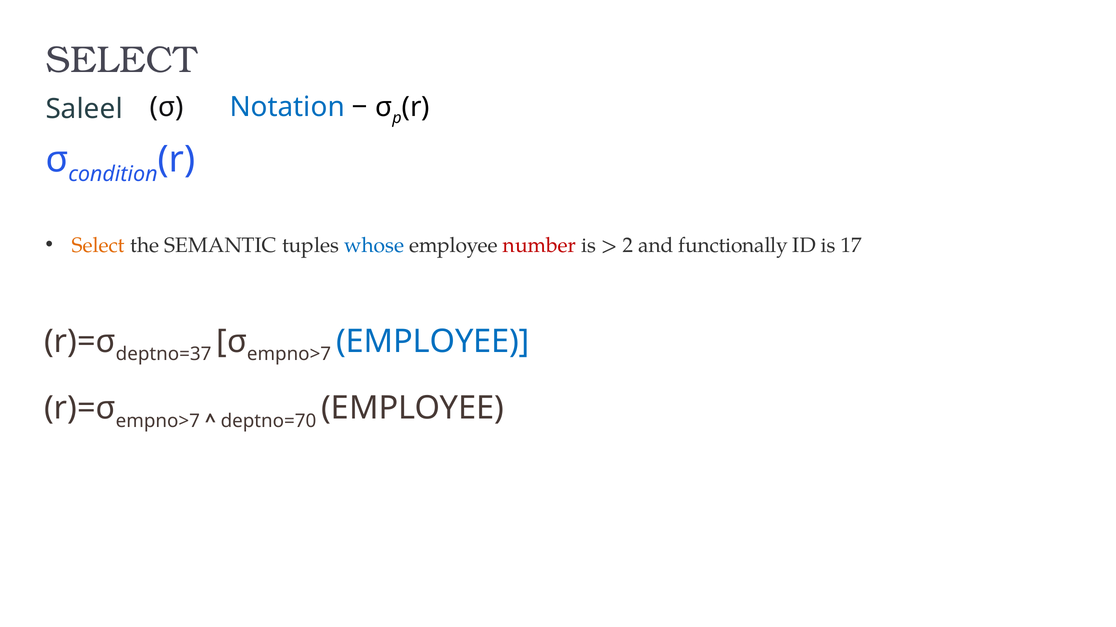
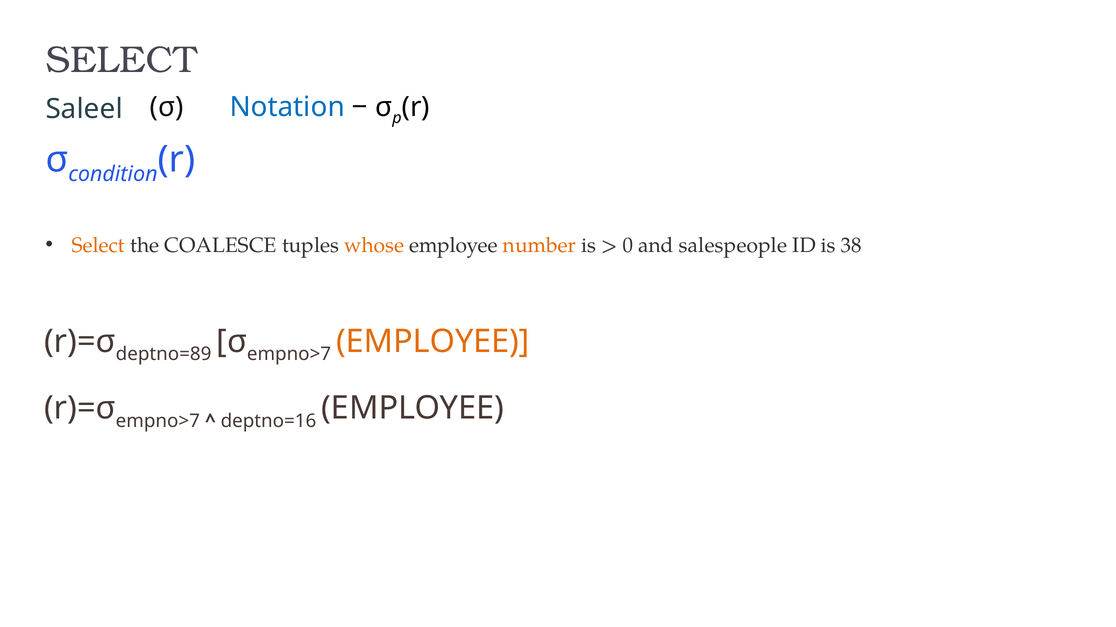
SEMANTIC: SEMANTIC -> COALESCE
whose colour: blue -> orange
number colour: red -> orange
2: 2 -> 0
functionally: functionally -> salespeople
17: 17 -> 38
deptno=37: deptno=37 -> deptno=89
EMPLOYEE at (433, 342) colour: blue -> orange
deptno=70: deptno=70 -> deptno=16
